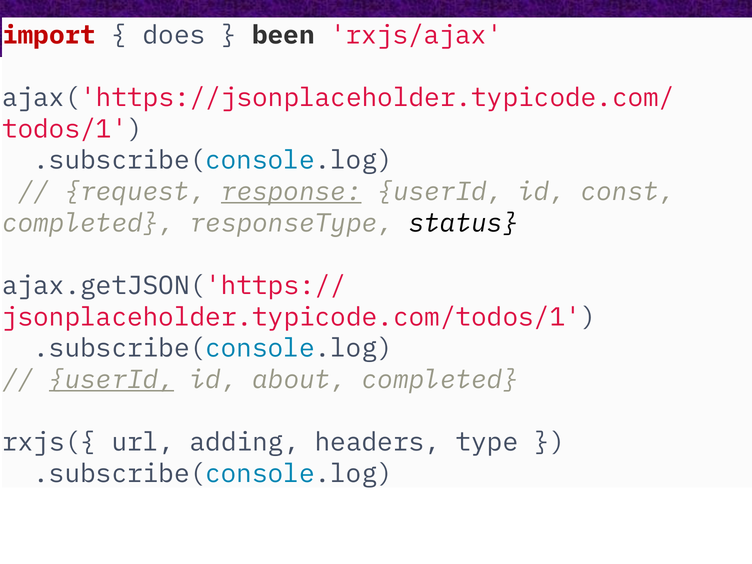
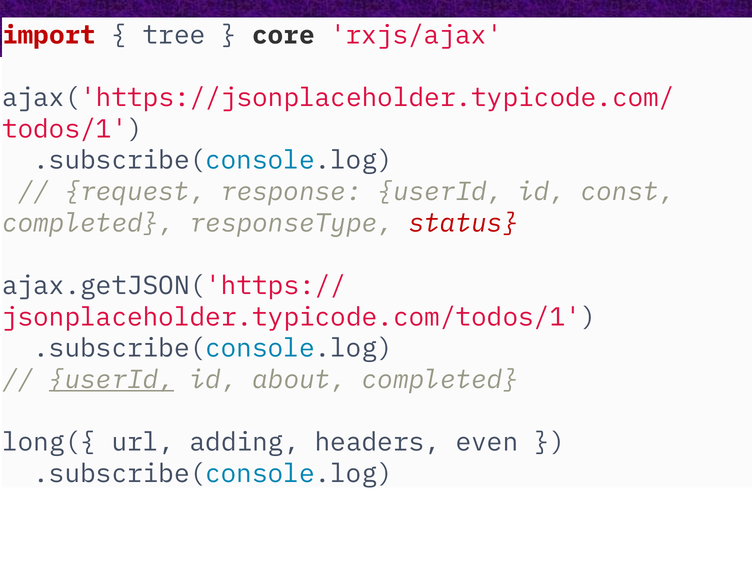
does: does -> tree
been: been -> core
response underline: present -> none
status colour: black -> red
rxjs({: rxjs({ -> long({
type: type -> even
